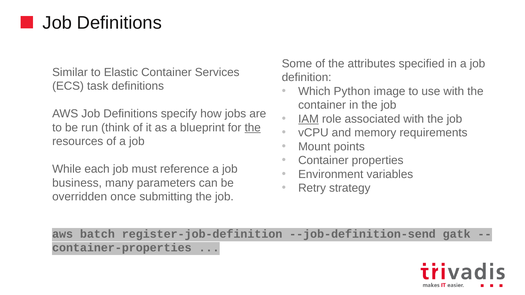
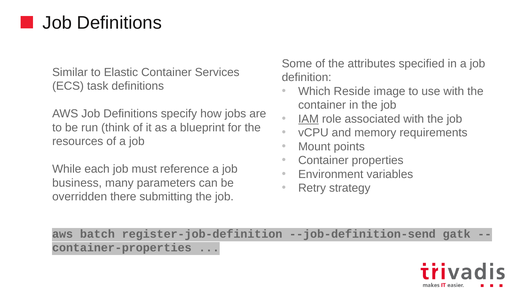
Python: Python -> Reside
the at (253, 128) underline: present -> none
once: once -> there
